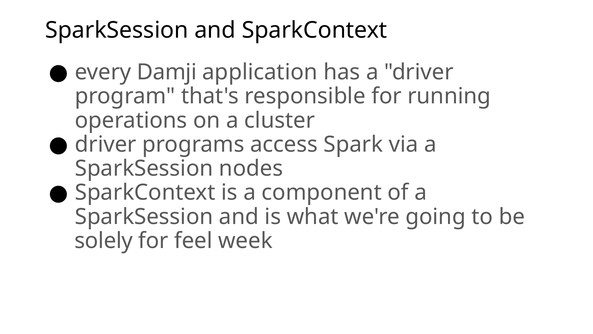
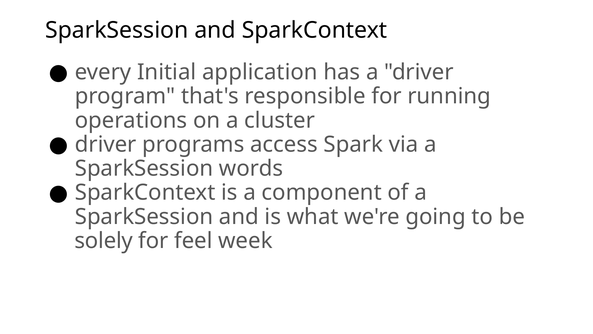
Damji: Damji -> Initial
nodes: nodes -> words
